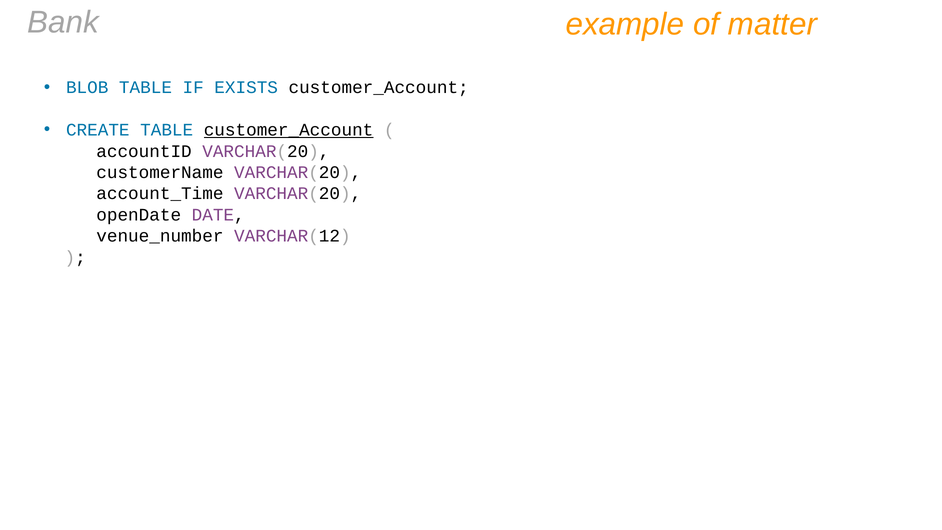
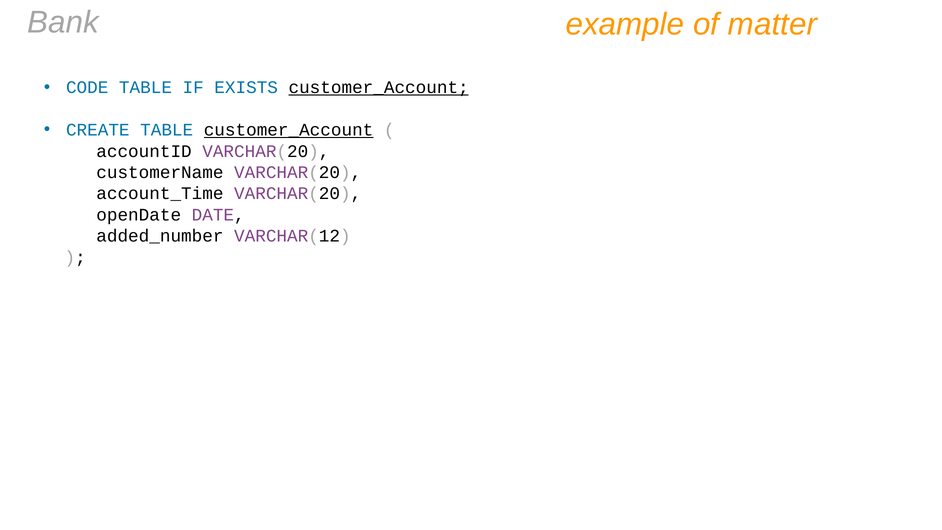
BLOB: BLOB -> CODE
customer_Account at (379, 88) underline: none -> present
venue_number: venue_number -> added_number
